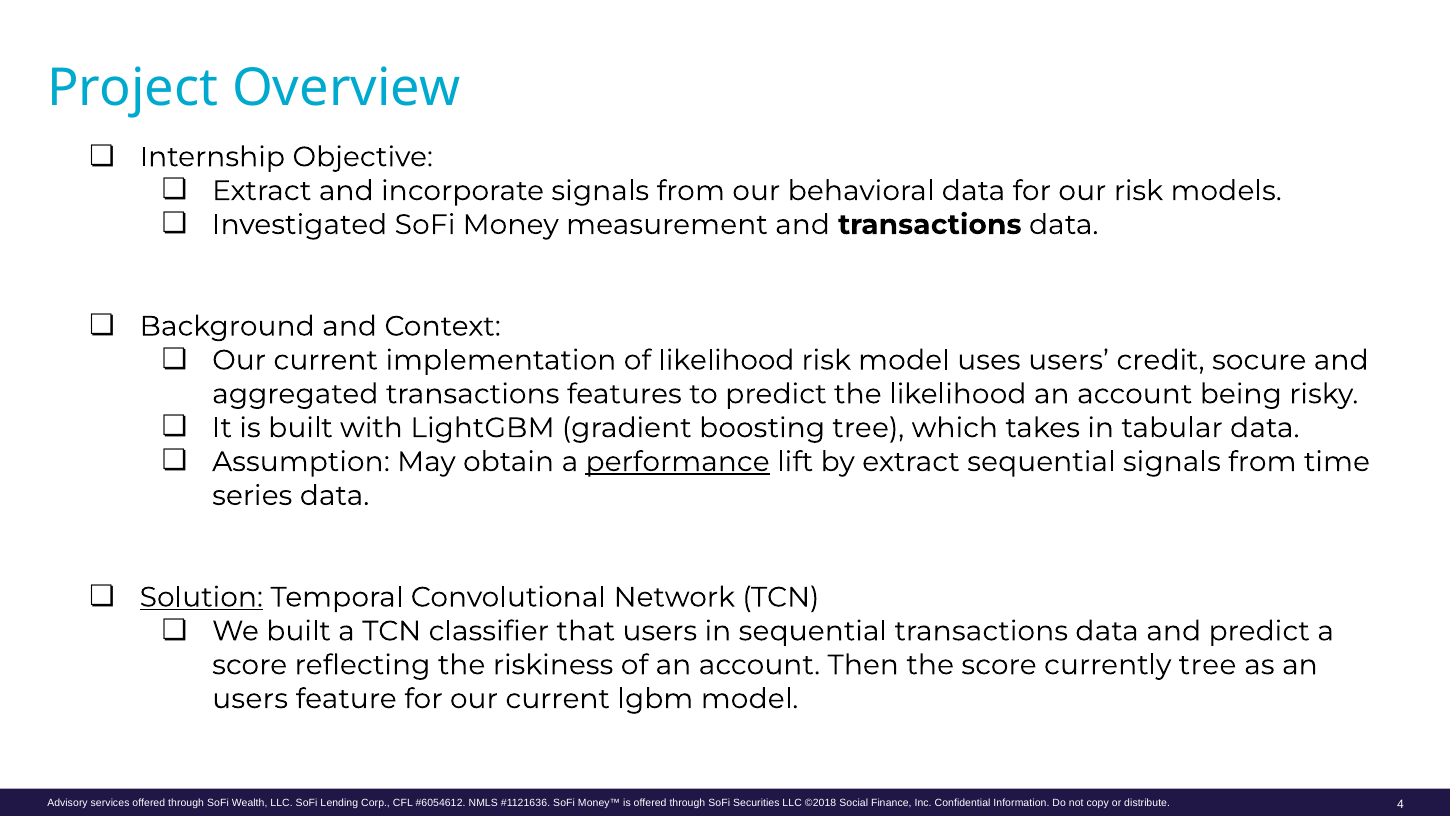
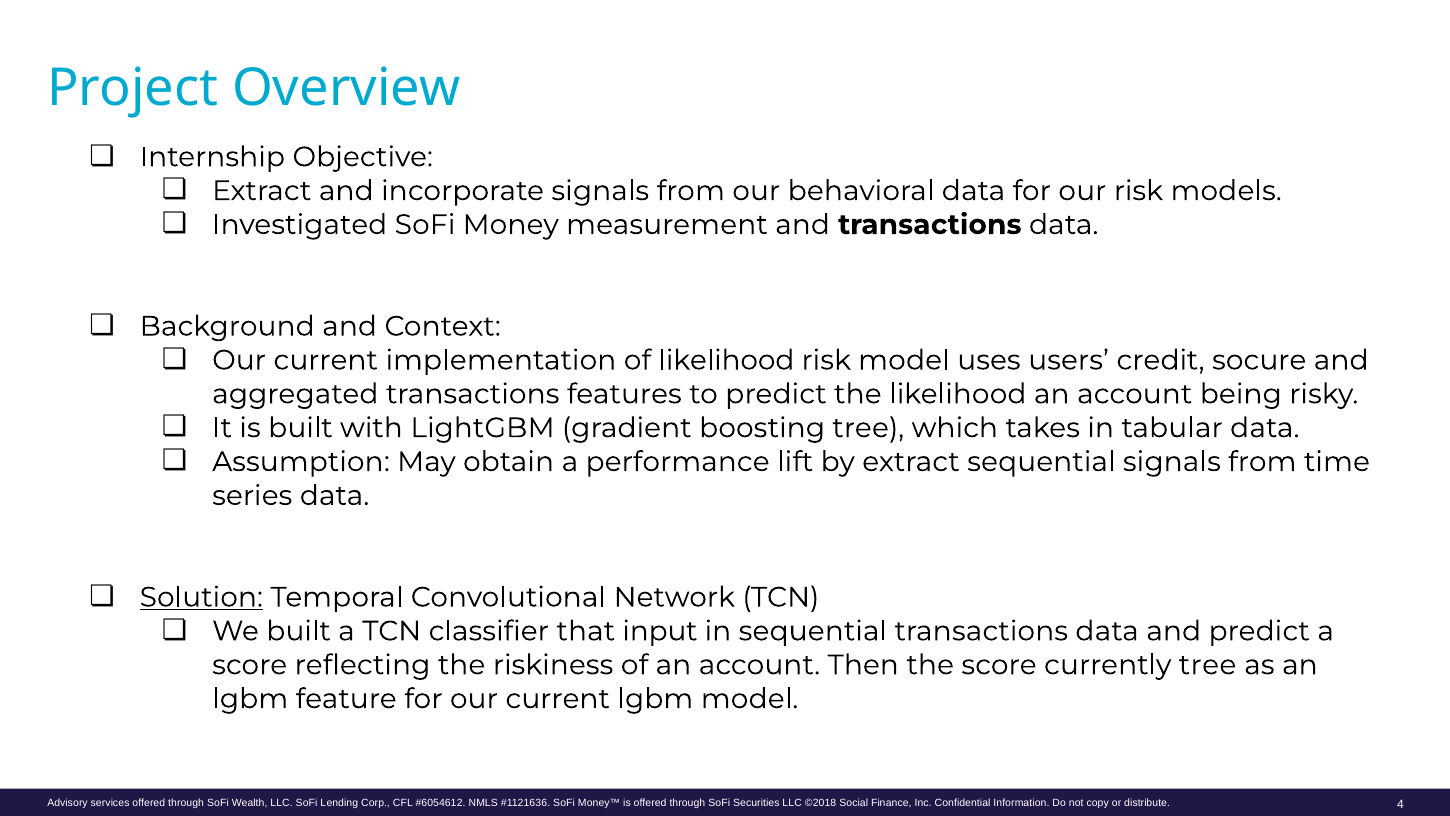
performance underline: present -> none
that users: users -> input
users at (250, 699): users -> lgbm
